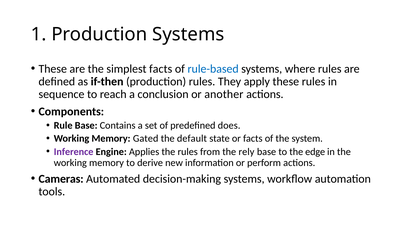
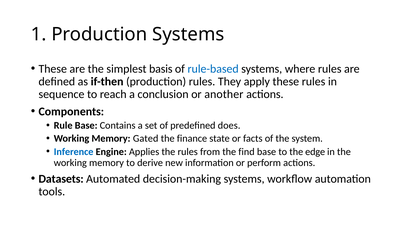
simplest facts: facts -> basis
default: default -> finance
Inference colour: purple -> blue
rely: rely -> find
Cameras: Cameras -> Datasets
